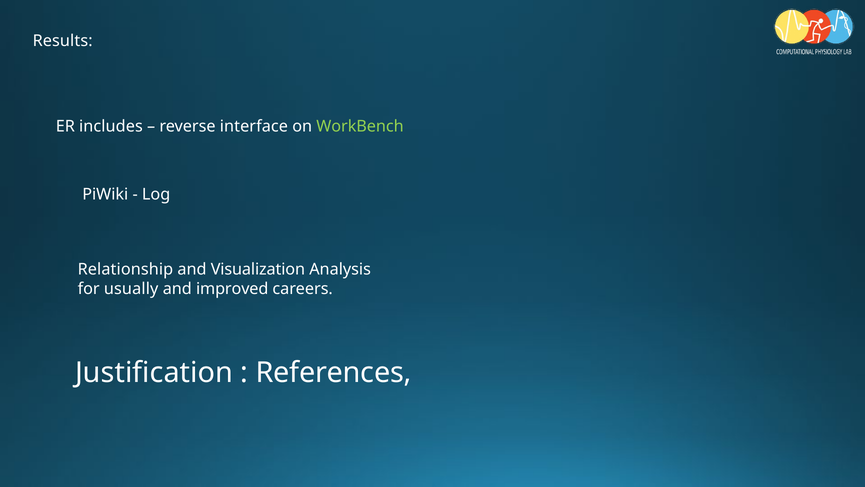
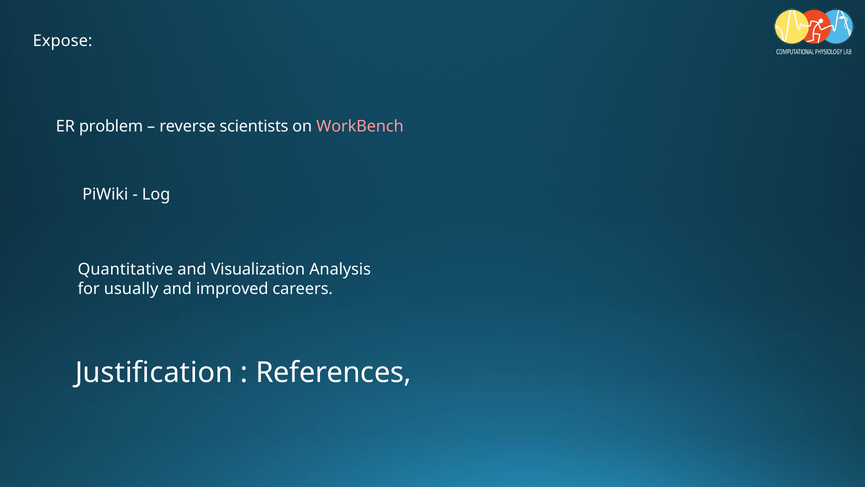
Results: Results -> Expose
includes: includes -> problem
interface: interface -> scientists
WorkBench colour: light green -> pink
Relationship: Relationship -> Quantitative
